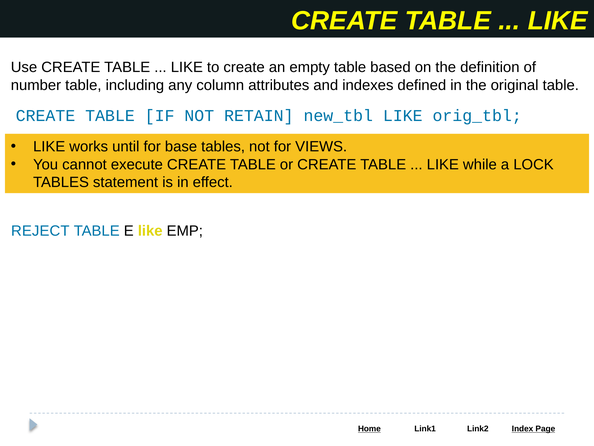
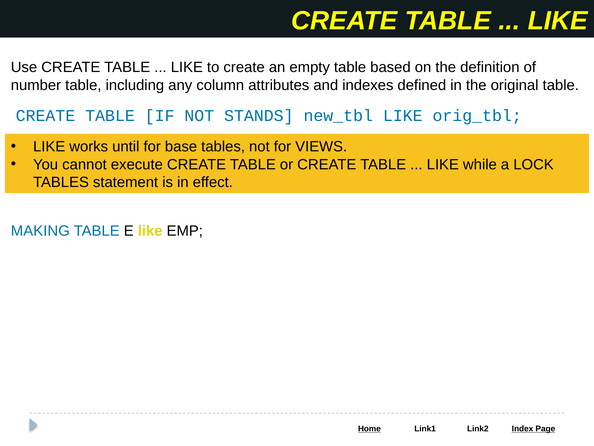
RETAIN: RETAIN -> STANDS
REJECT: REJECT -> MAKING
